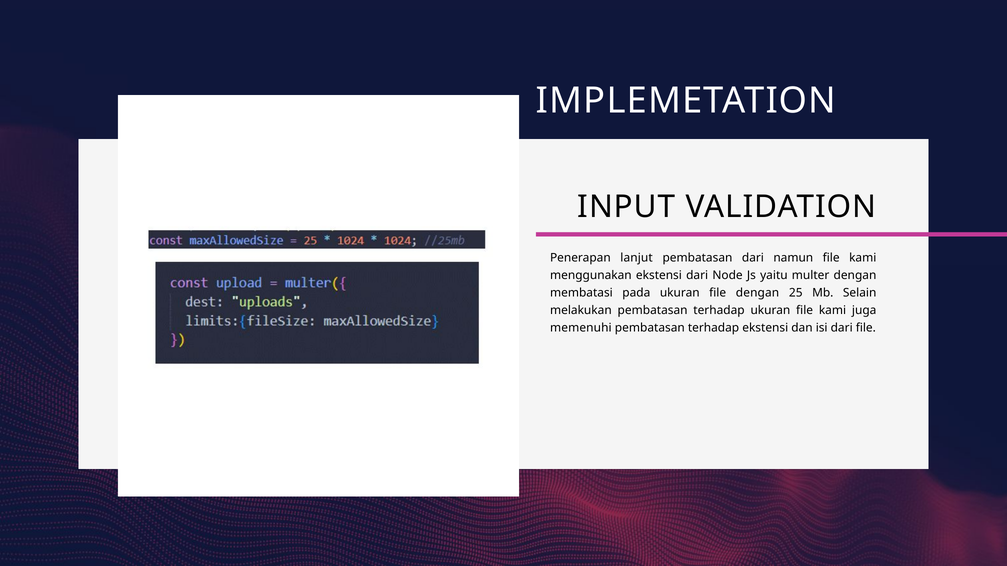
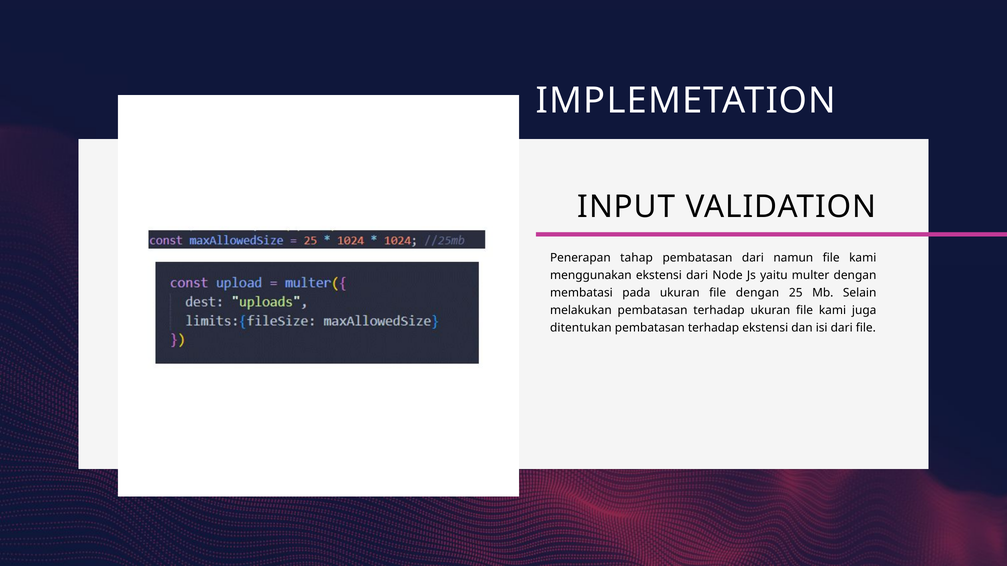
lanjut: lanjut -> tahap
memenuhi: memenuhi -> ditentukan
